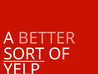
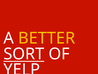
BETTER colour: pink -> yellow
